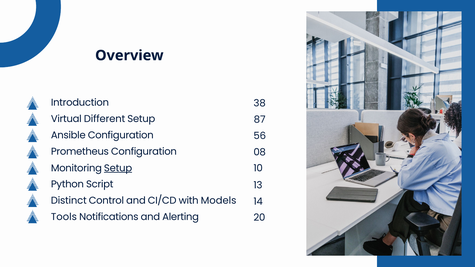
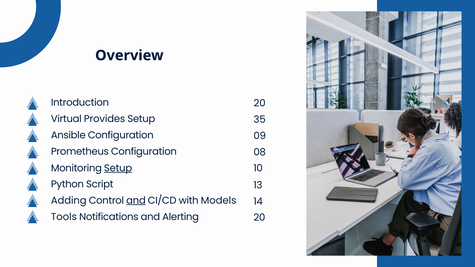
Introduction 38: 38 -> 20
Different: Different -> Provides
87: 87 -> 35
56: 56 -> 09
Distinct: Distinct -> Adding
and at (136, 201) underline: none -> present
